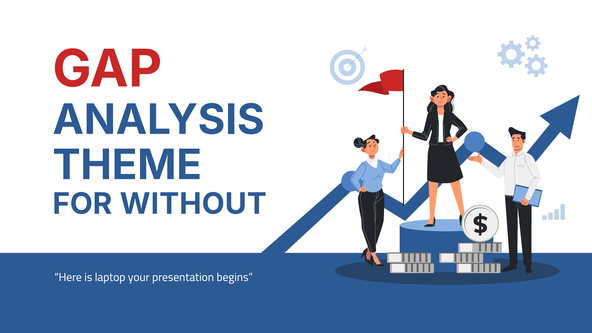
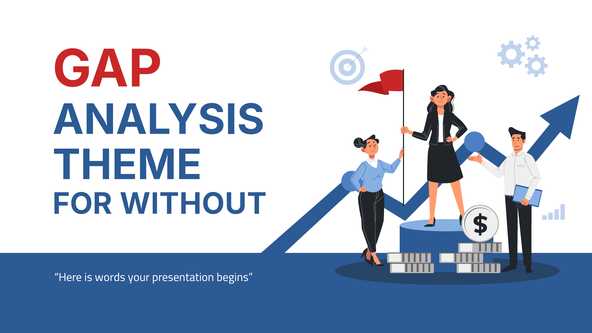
laptop: laptop -> words
